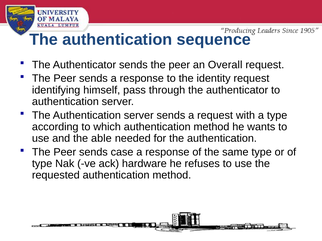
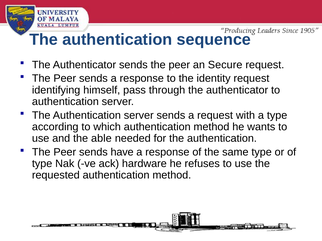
Overall: Overall -> Secure
case: case -> have
